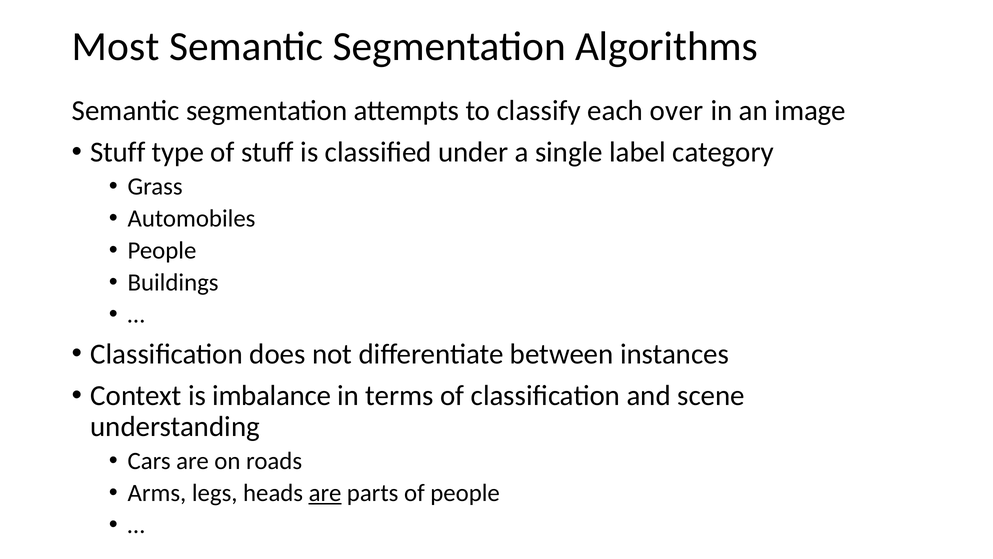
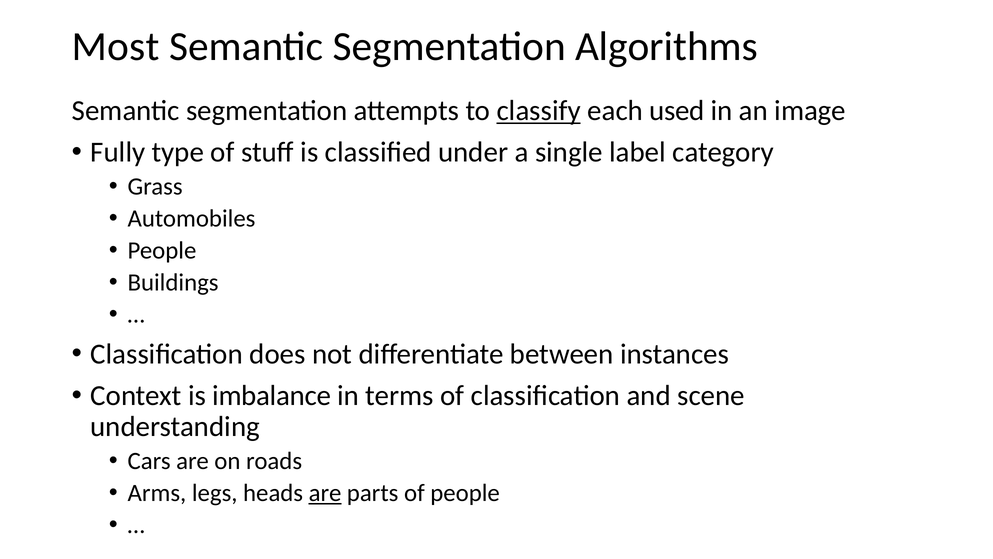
classify underline: none -> present
over: over -> used
Stuff at (118, 152): Stuff -> Fully
